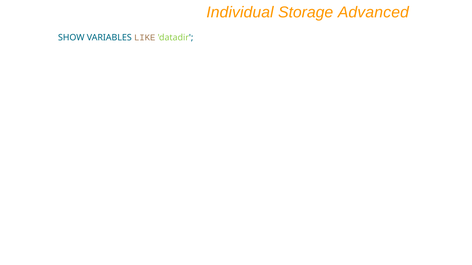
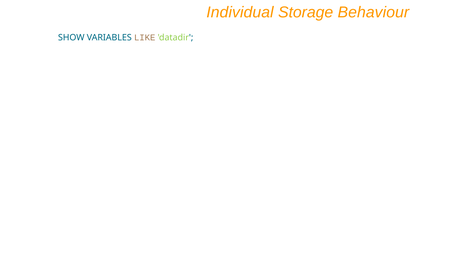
Advanced: Advanced -> Behaviour
